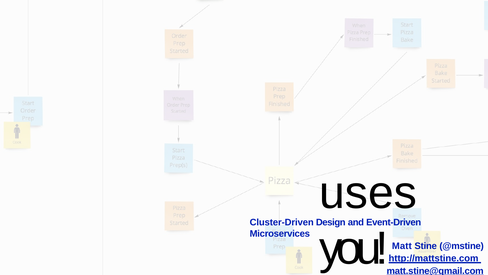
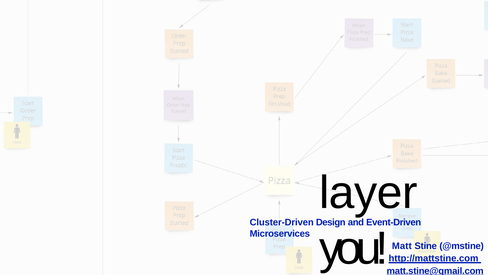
uses: uses -> layer
